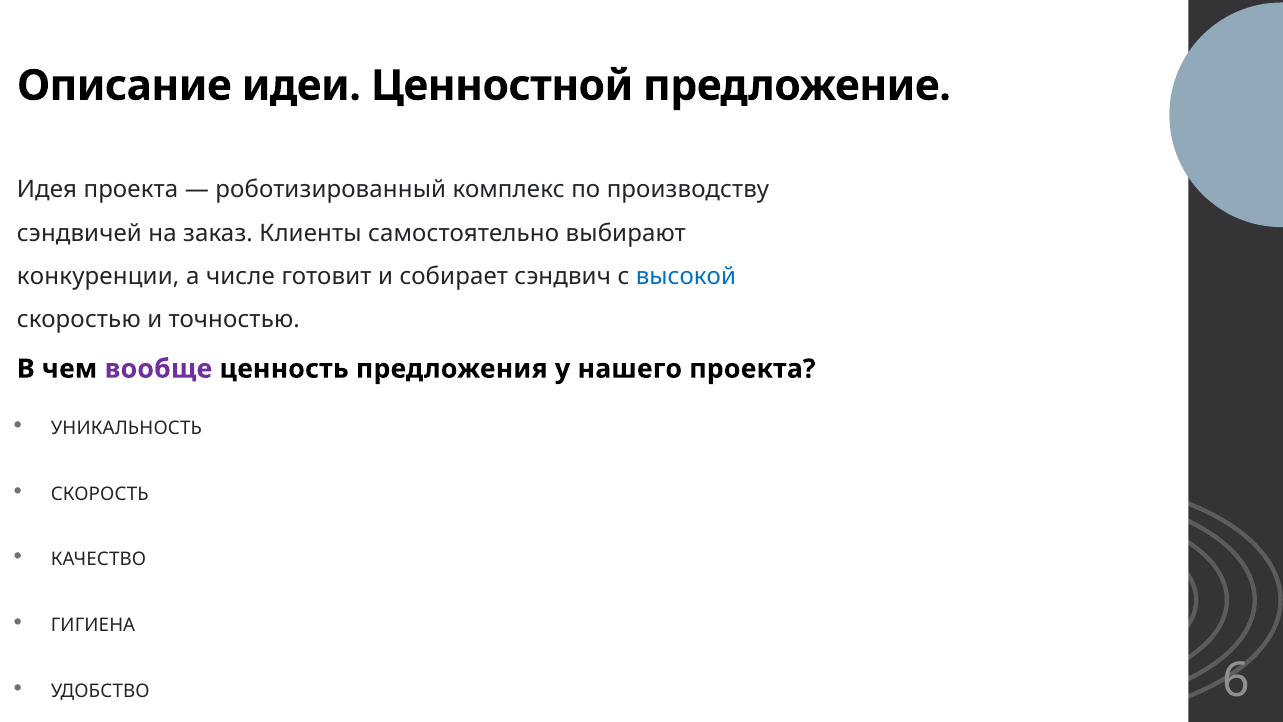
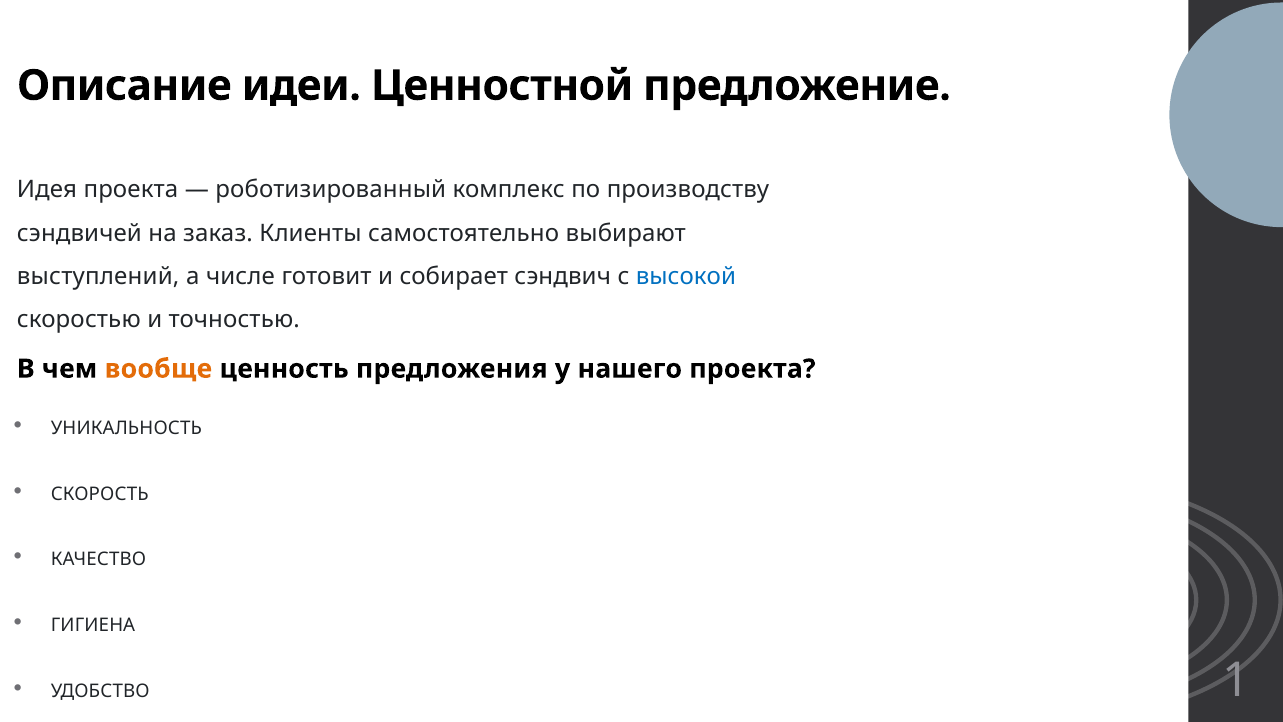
конкуренции: конкуренции -> выступлений
вообще colour: purple -> orange
6: 6 -> 1
